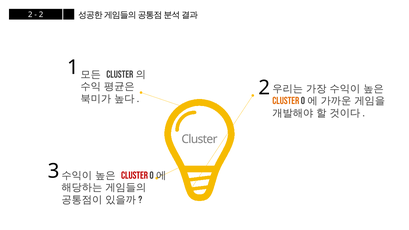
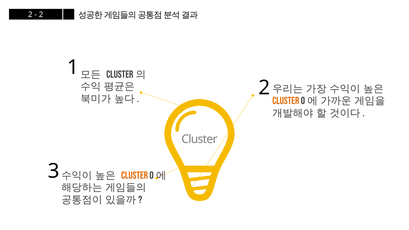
Cluster at (135, 175) colour: red -> orange
